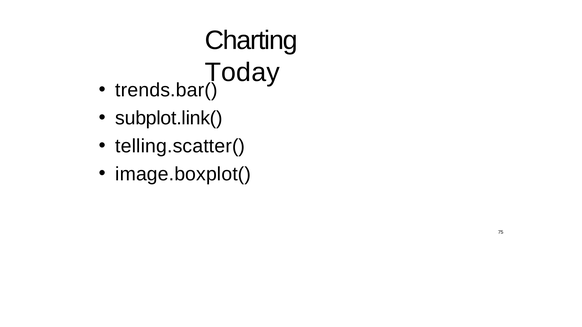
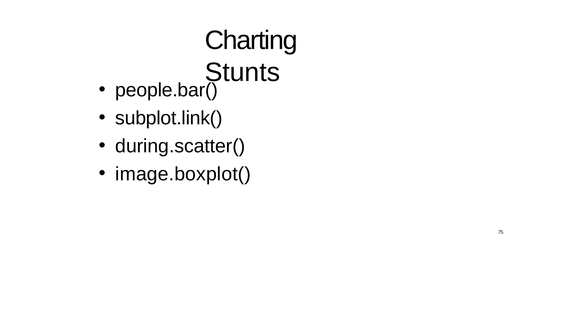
Today: Today -> Stunts
trends.bar(: trends.bar( -> people.bar(
telling.scatter(: telling.scatter( -> during.scatter(
